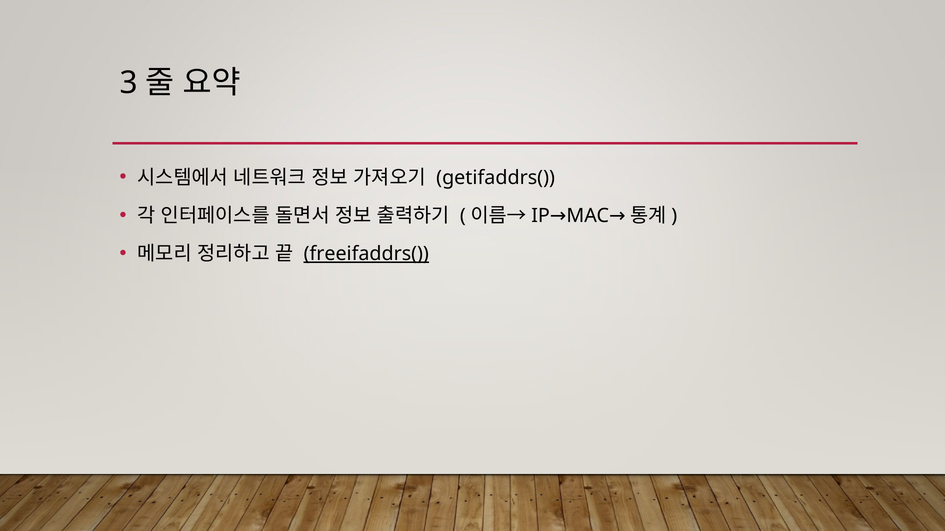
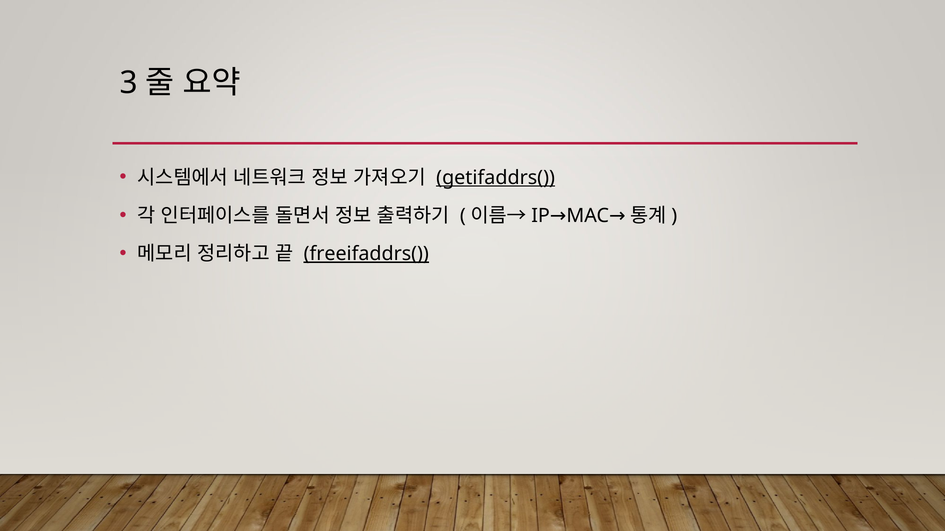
getifaddrs( underline: none -> present
